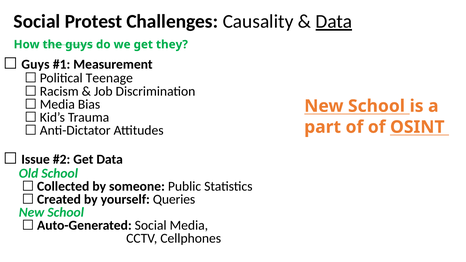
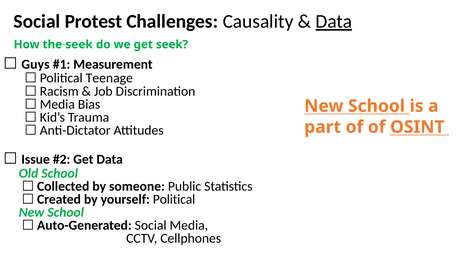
the guys: guys -> seek
get they: they -> seek
Queries: Queries -> Political
